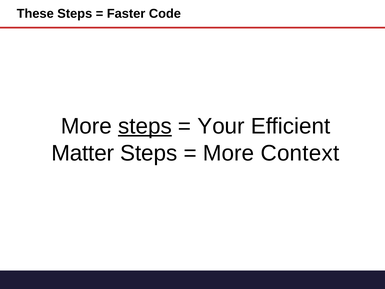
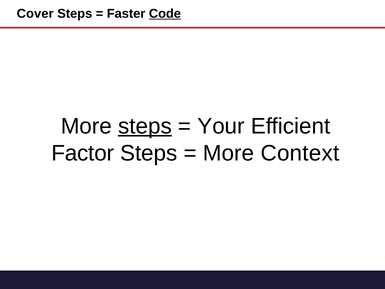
These: These -> Cover
Code underline: none -> present
Matter: Matter -> Factor
